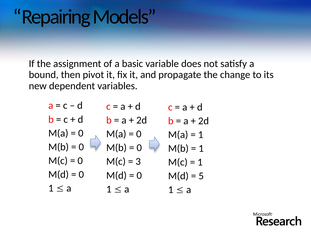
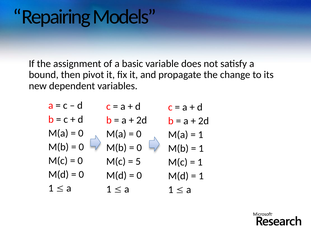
3: 3 -> 5
5 at (201, 176): 5 -> 1
